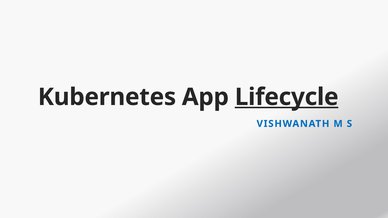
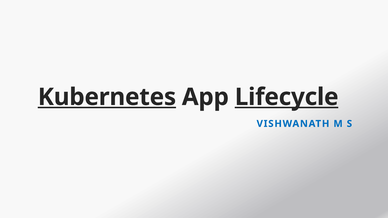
Kubernetes underline: none -> present
